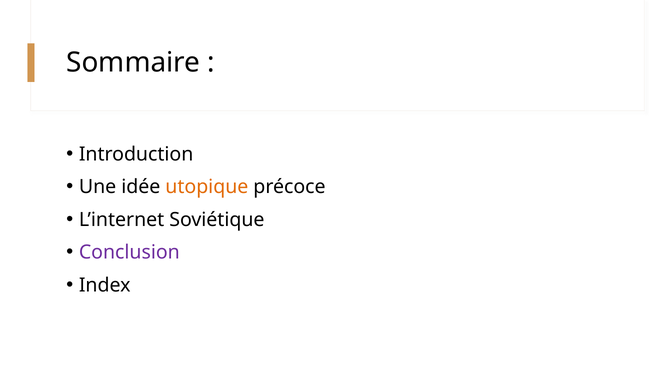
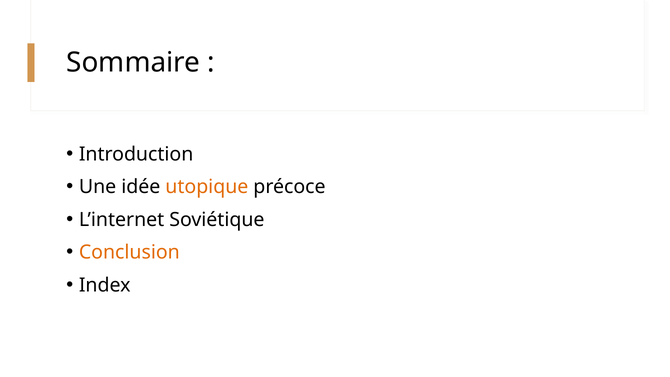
Conclusion colour: purple -> orange
